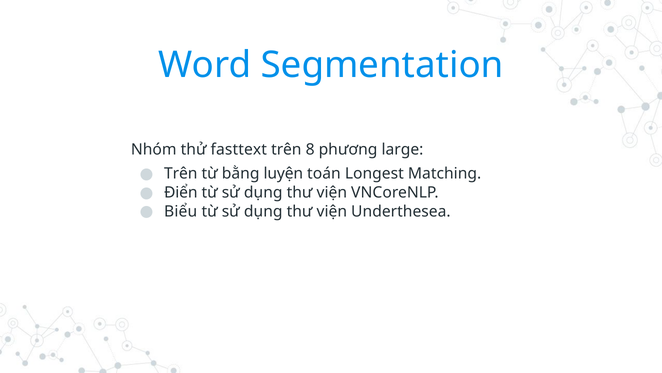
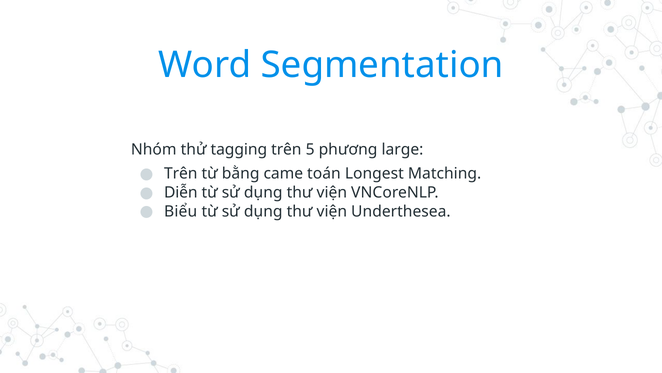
fasttext: fasttext -> tagging
8: 8 -> 5
luyện: luyện -> came
Điển: Điển -> Diễn
